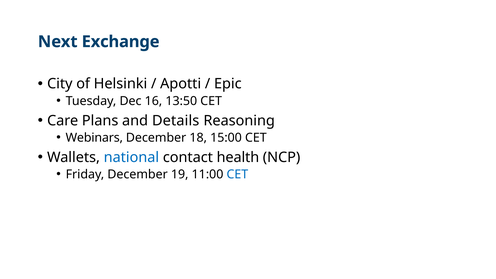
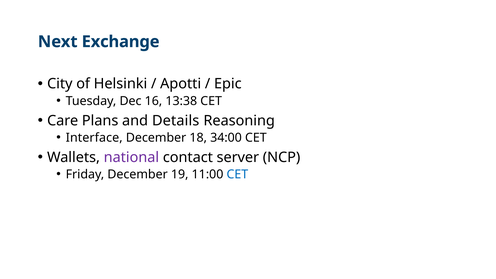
13:50: 13:50 -> 13:38
Webinars: Webinars -> Interface
15:00: 15:00 -> 34:00
national colour: blue -> purple
health: health -> server
